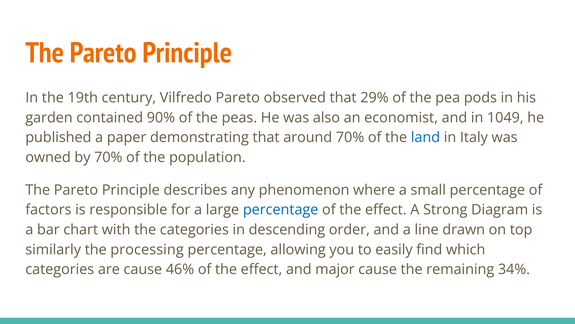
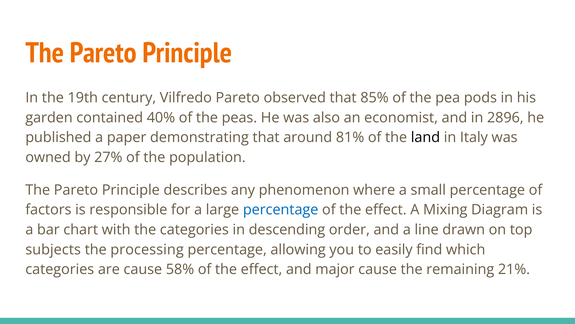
29%: 29% -> 85%
90%: 90% -> 40%
1049: 1049 -> 2896
around 70%: 70% -> 81%
land colour: blue -> black
by 70%: 70% -> 27%
Strong: Strong -> Mixing
similarly: similarly -> subjects
46%: 46% -> 58%
34%: 34% -> 21%
